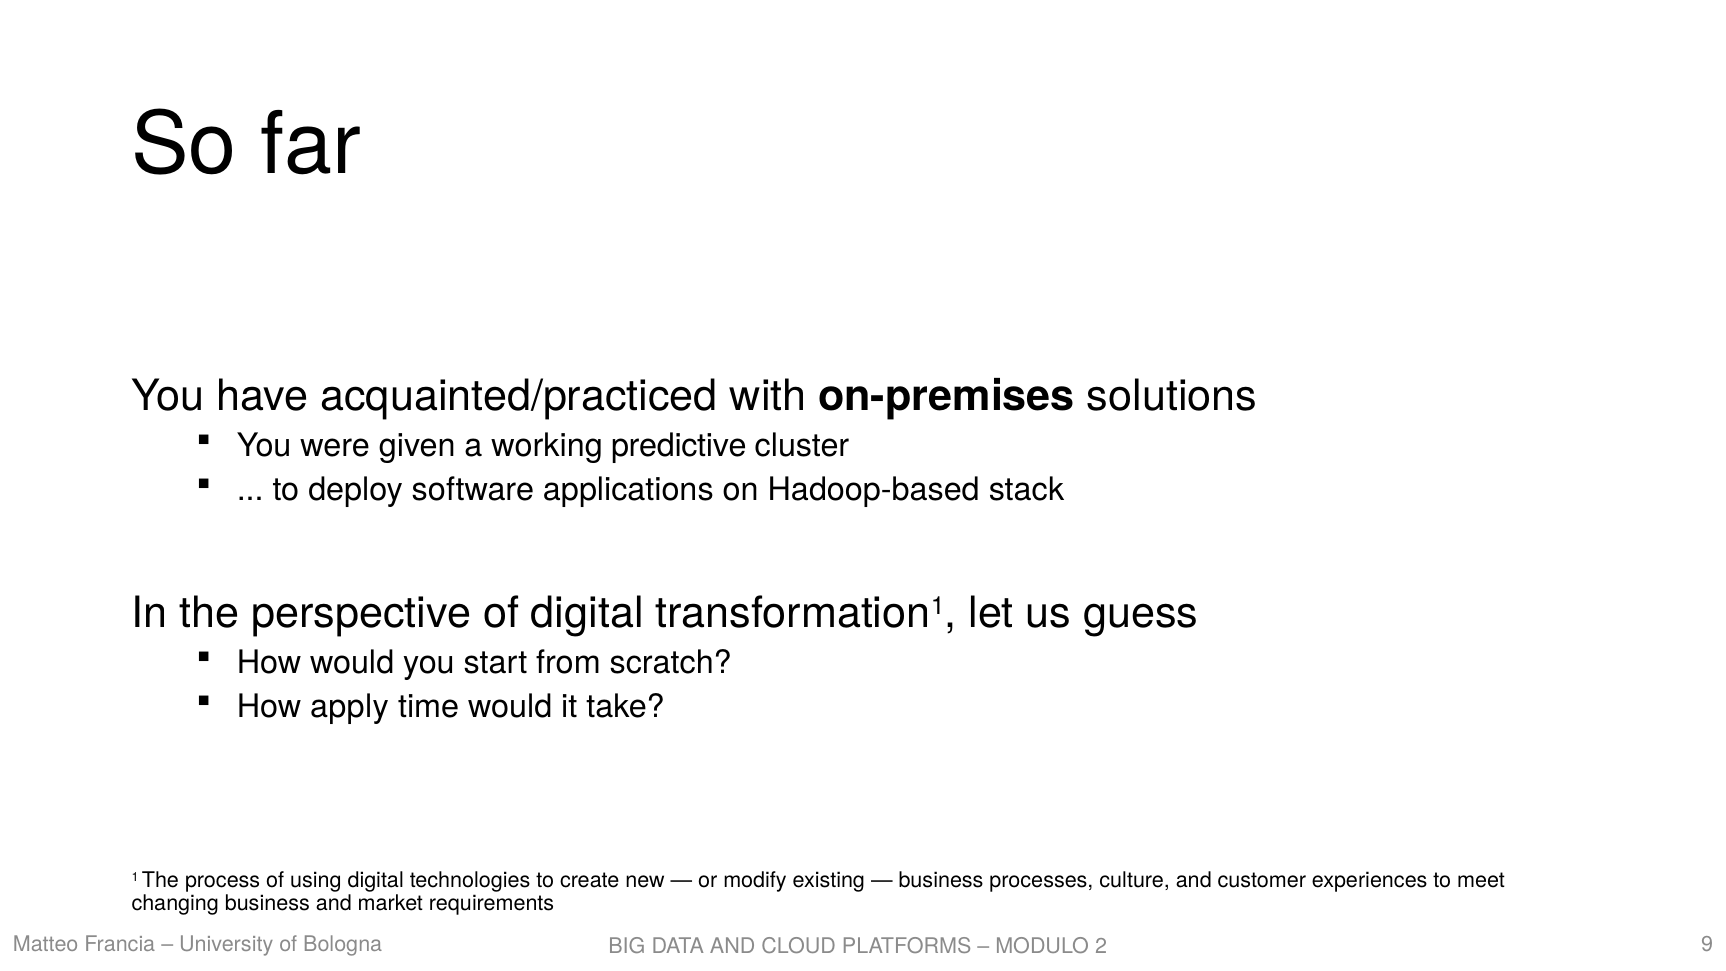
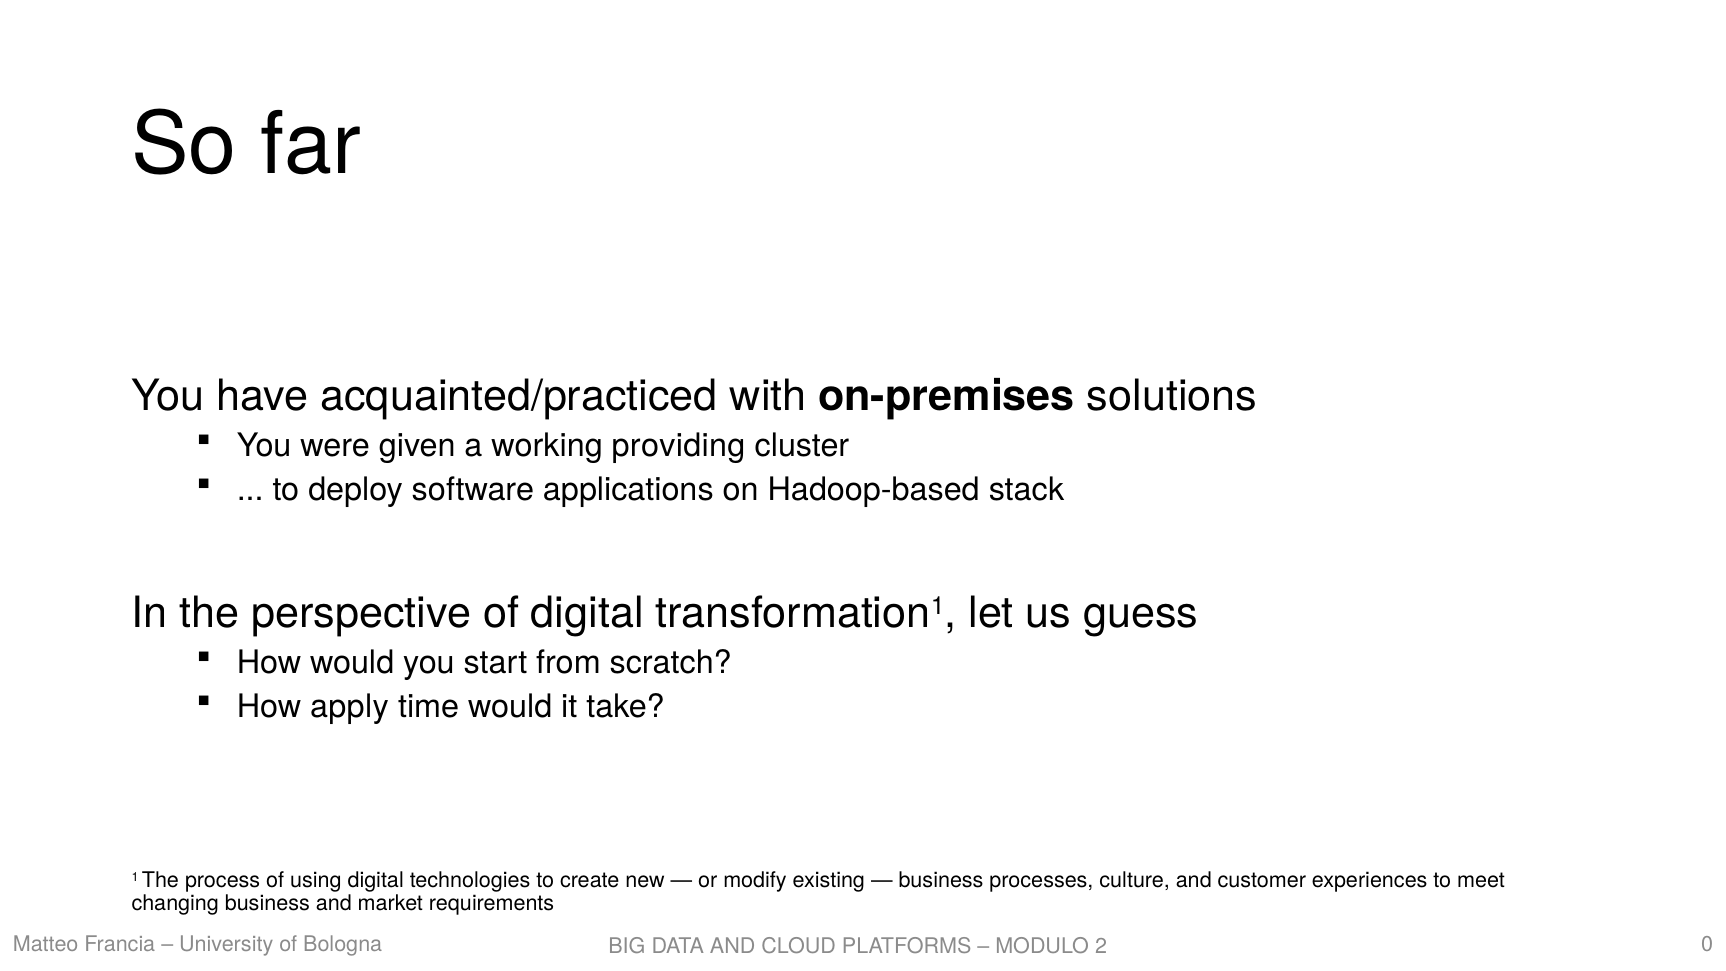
predictive: predictive -> providing
9: 9 -> 0
